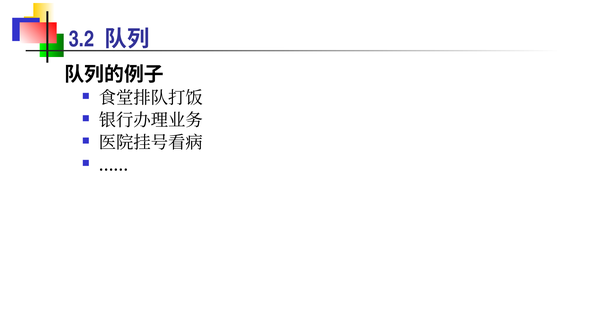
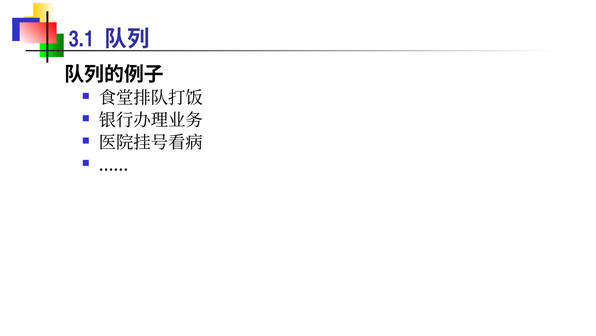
3.2: 3.2 -> 3.1
